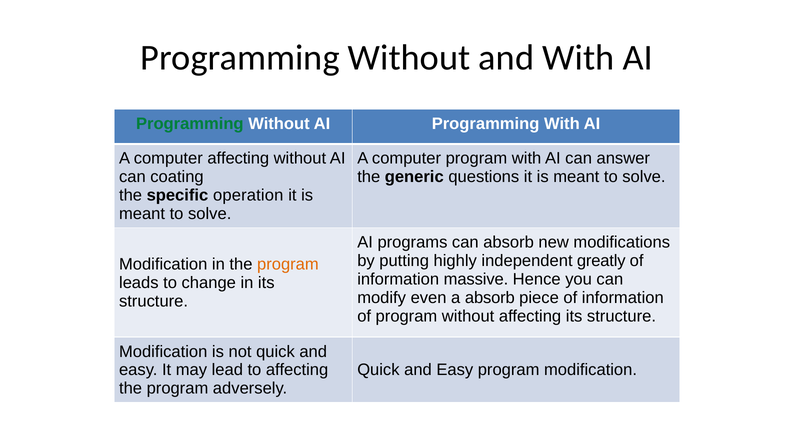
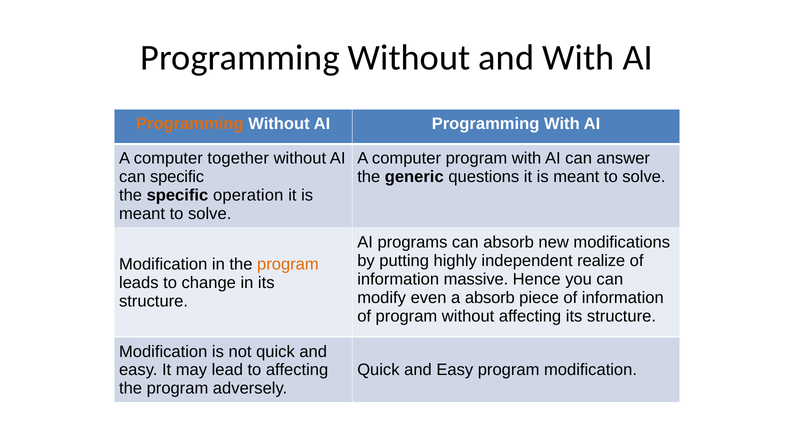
Programming at (190, 124) colour: green -> orange
computer affecting: affecting -> together
can coating: coating -> specific
greatly: greatly -> realize
